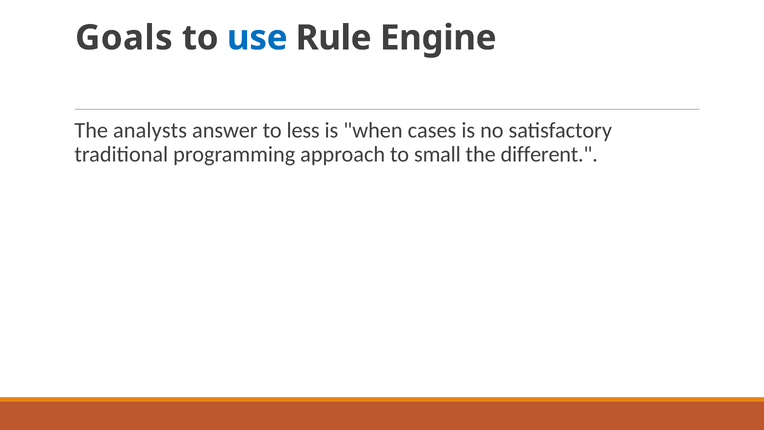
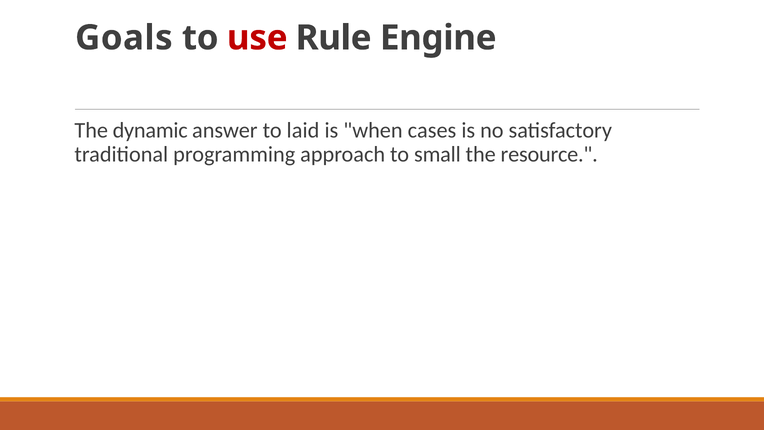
use colour: blue -> red
analysts: analysts -> dynamic
less: less -> laid
different: different -> resource
